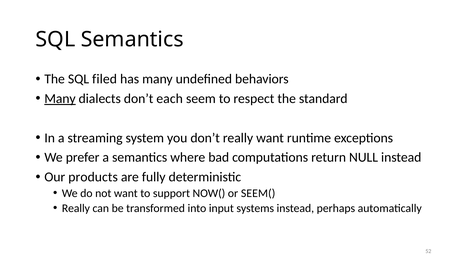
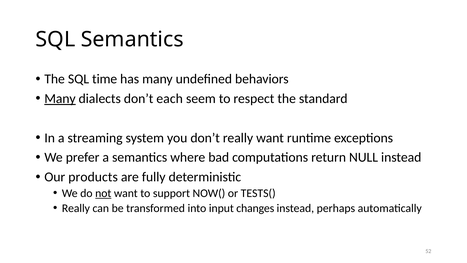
filed: filed -> time
not underline: none -> present
SEEM(: SEEM( -> TESTS(
systems: systems -> changes
